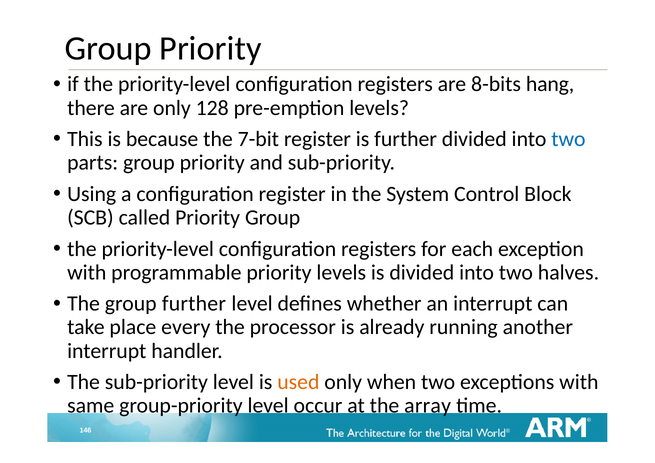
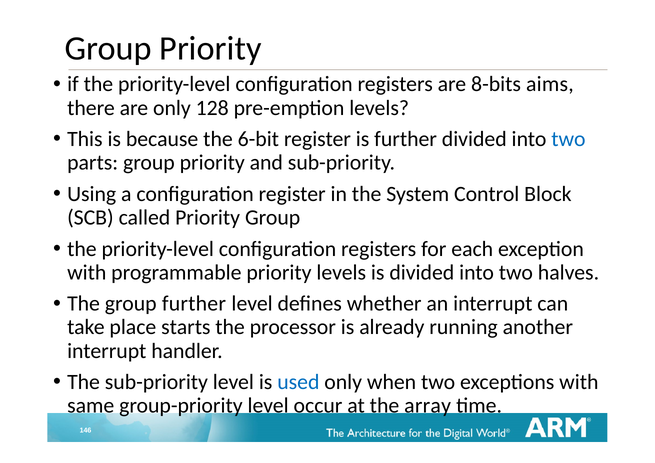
hang: hang -> aims
7-bit: 7-bit -> 6-bit
every: every -> starts
used colour: orange -> blue
